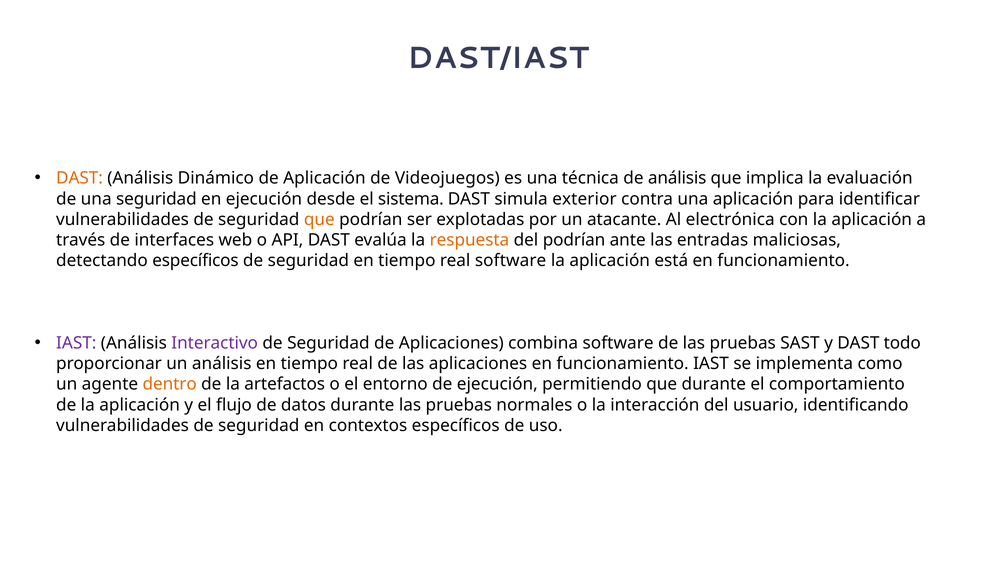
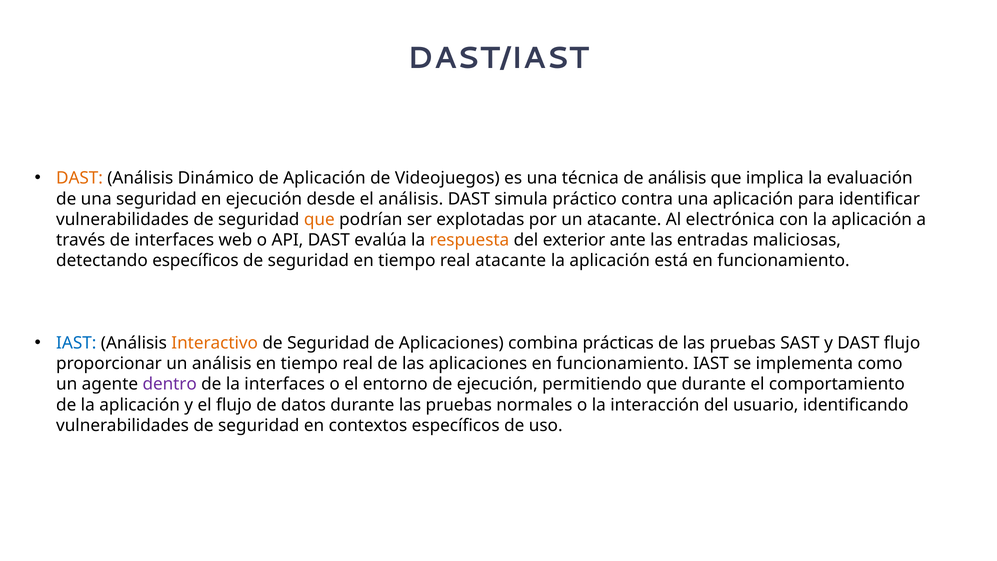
el sistema: sistema -> análisis
exterior: exterior -> práctico
del podrían: podrían -> exterior
real software: software -> atacante
IAST at (76, 343) colour: purple -> blue
Interactivo colour: purple -> orange
combina software: software -> prácticas
DAST todo: todo -> flujo
dentro colour: orange -> purple
la artefactos: artefactos -> interfaces
